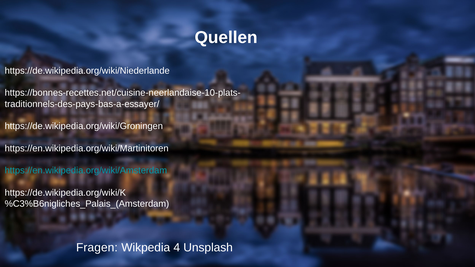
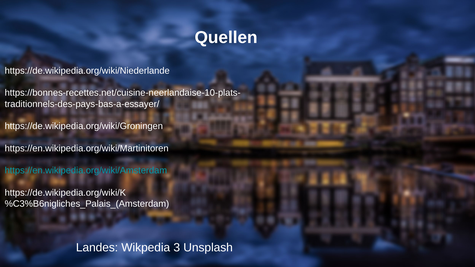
Fragen: Fragen -> Landes
4: 4 -> 3
